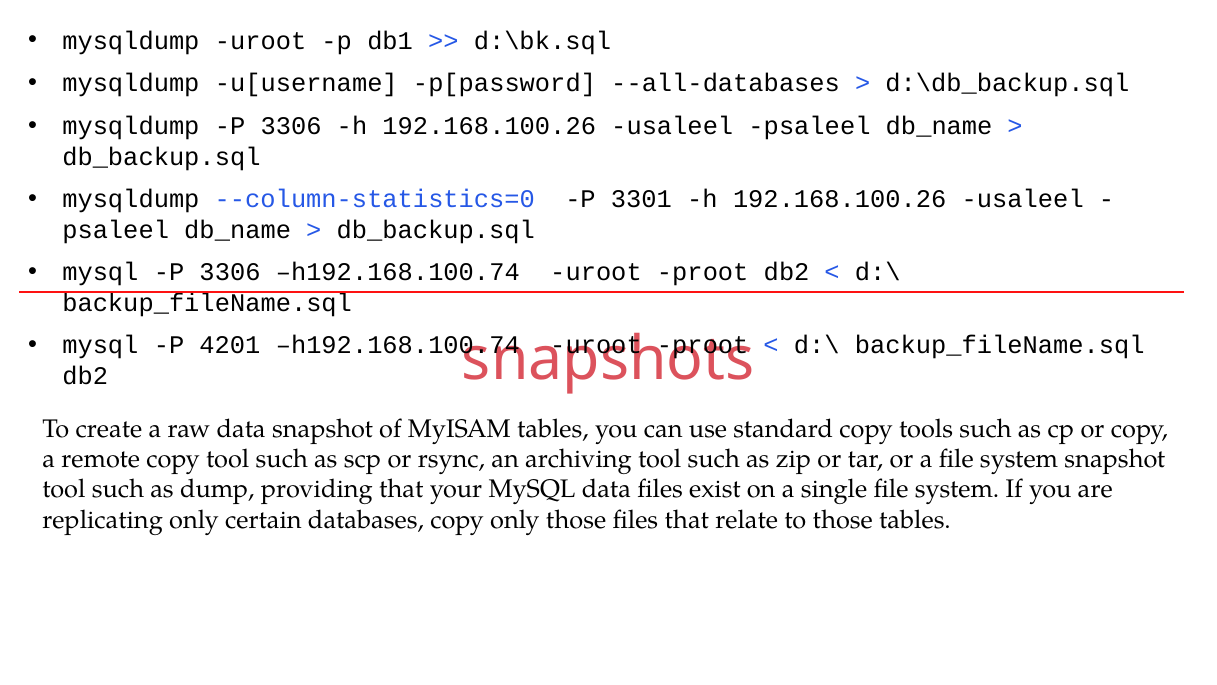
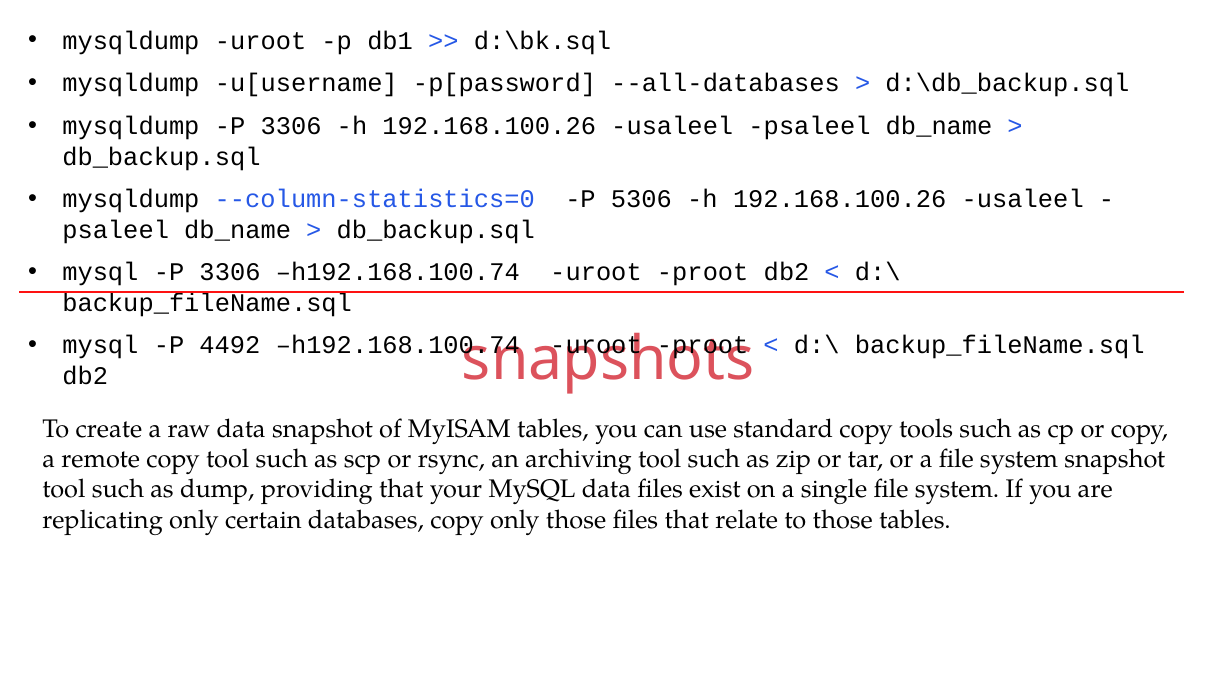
3301: 3301 -> 5306
4201: 4201 -> 4492
